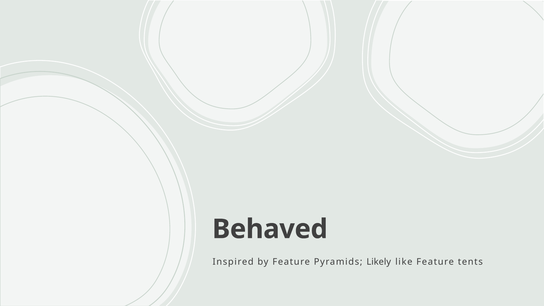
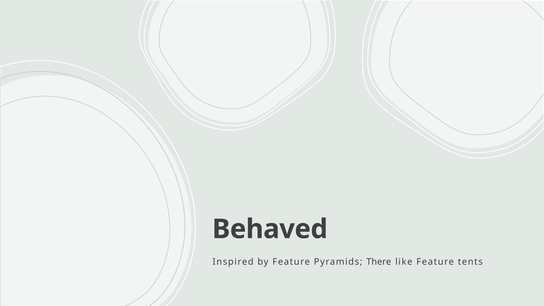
Likely: Likely -> There
